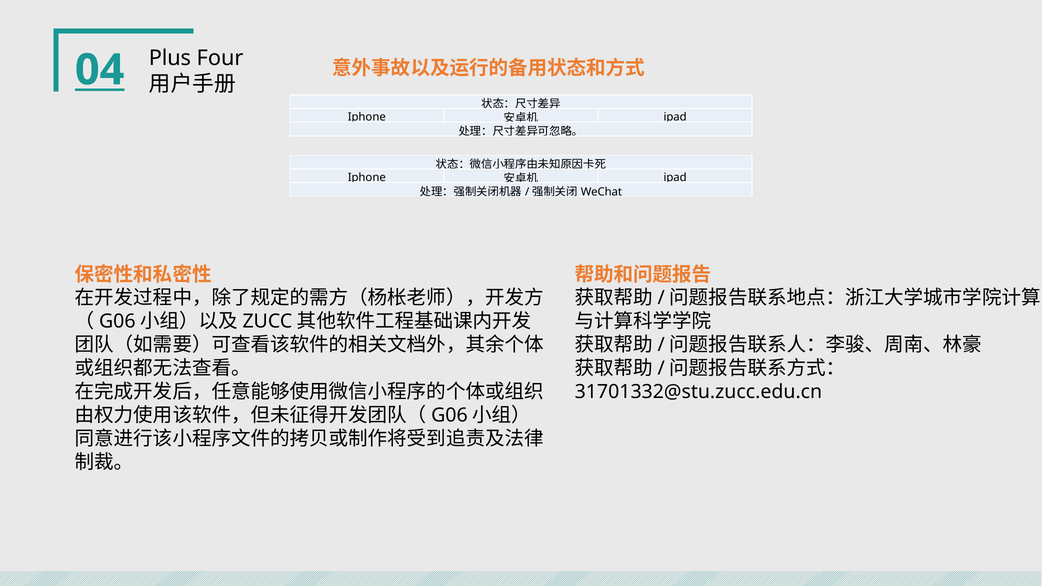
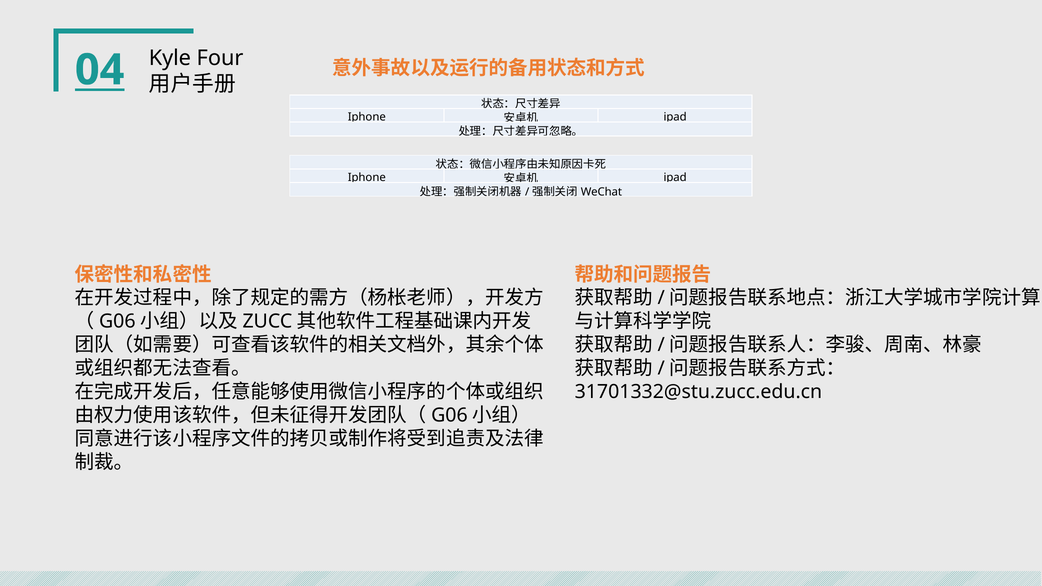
Plus: Plus -> Kyle
